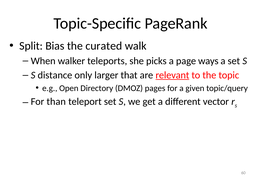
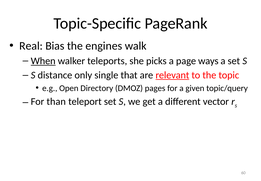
Split: Split -> Real
curated: curated -> engines
When underline: none -> present
larger: larger -> single
